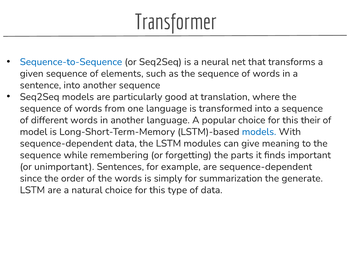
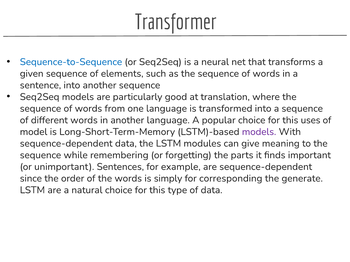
their: their -> uses
models at (259, 132) colour: blue -> purple
summarization: summarization -> corresponding
